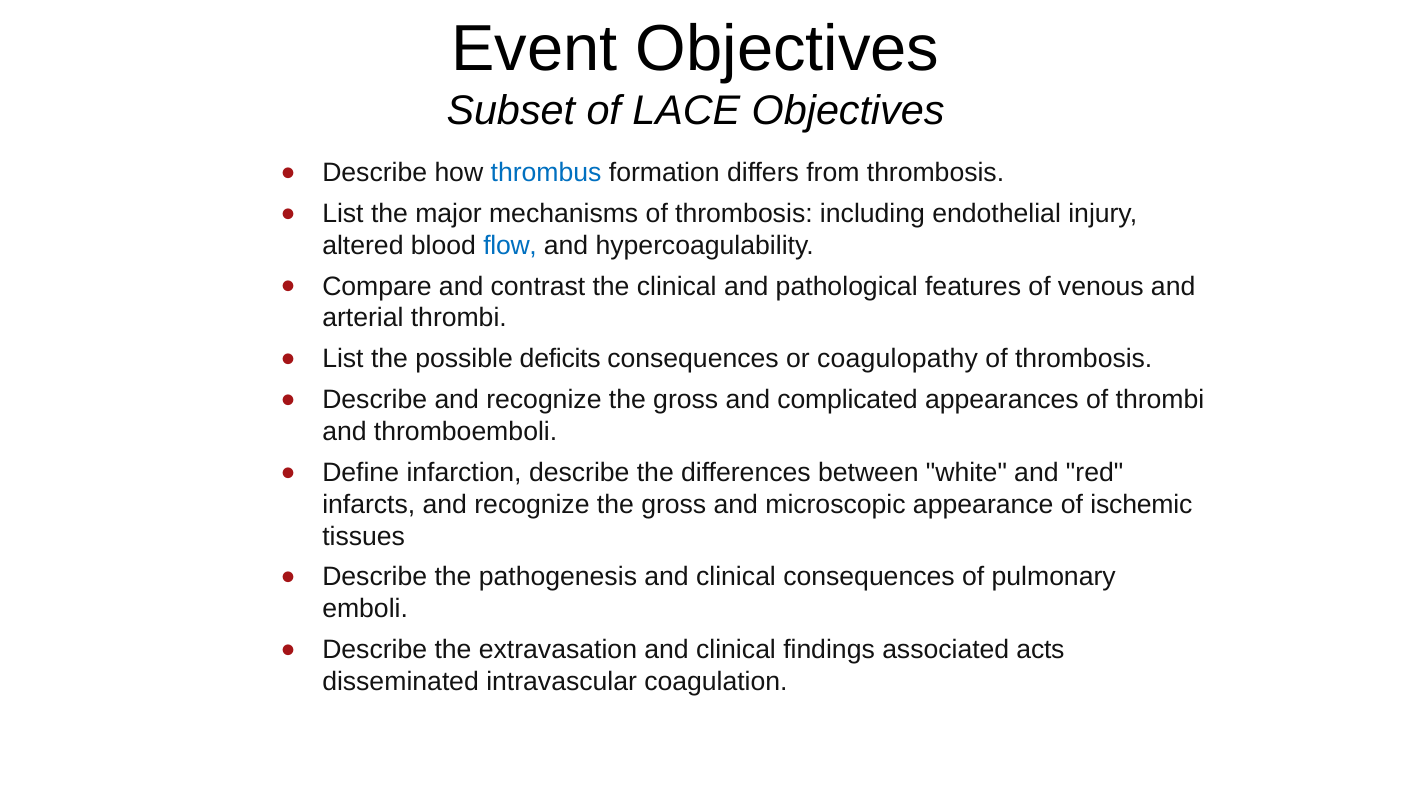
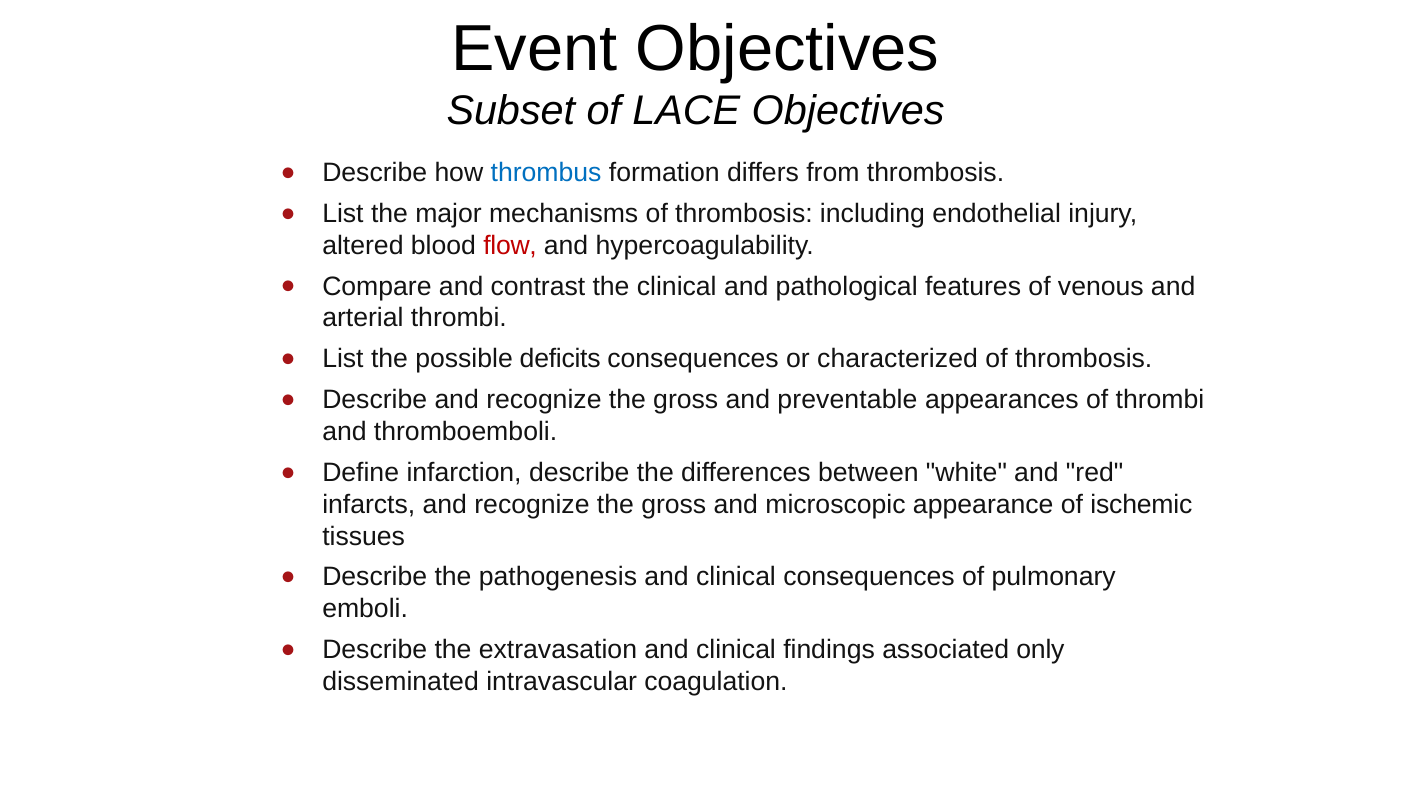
flow colour: blue -> red
coagulopathy: coagulopathy -> characterized
complicated: complicated -> preventable
acts: acts -> only
